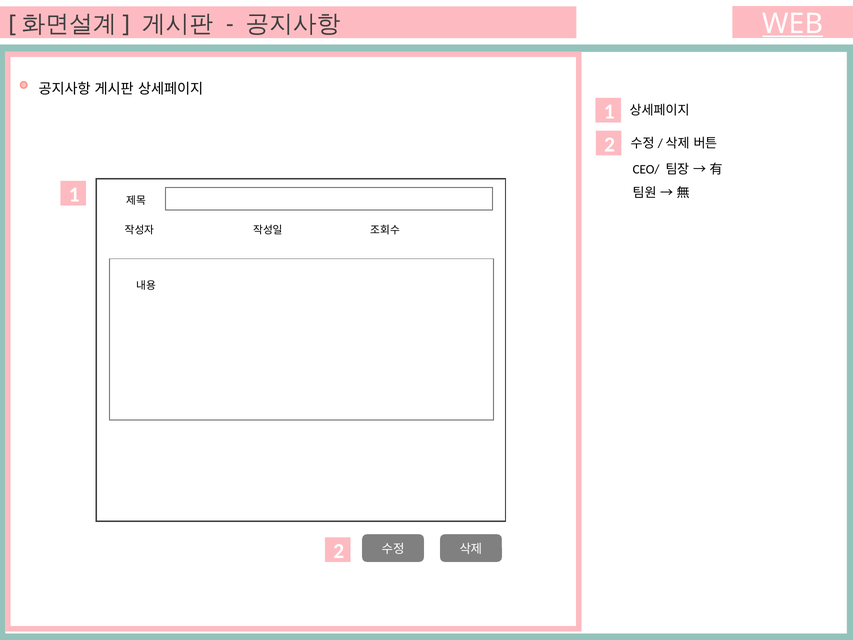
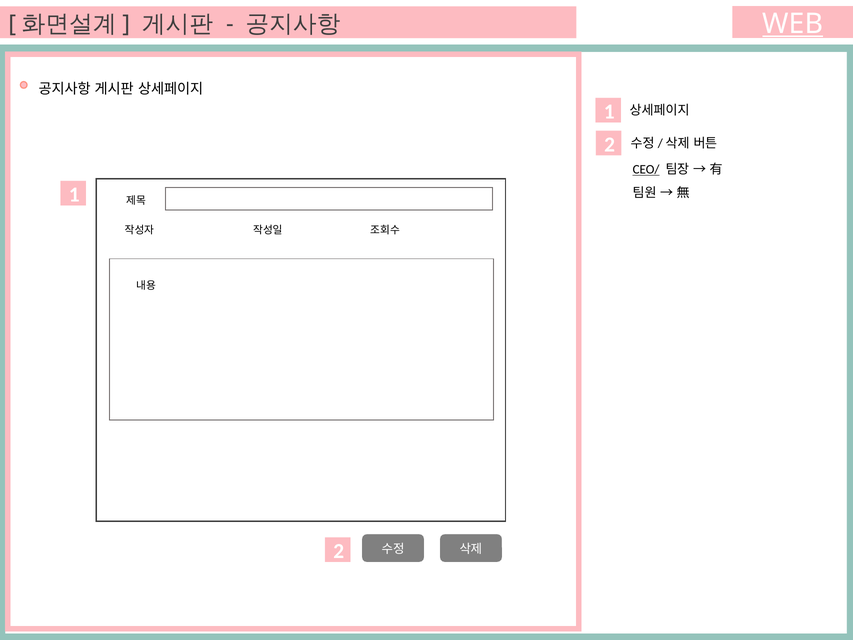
CEO/ underline: none -> present
